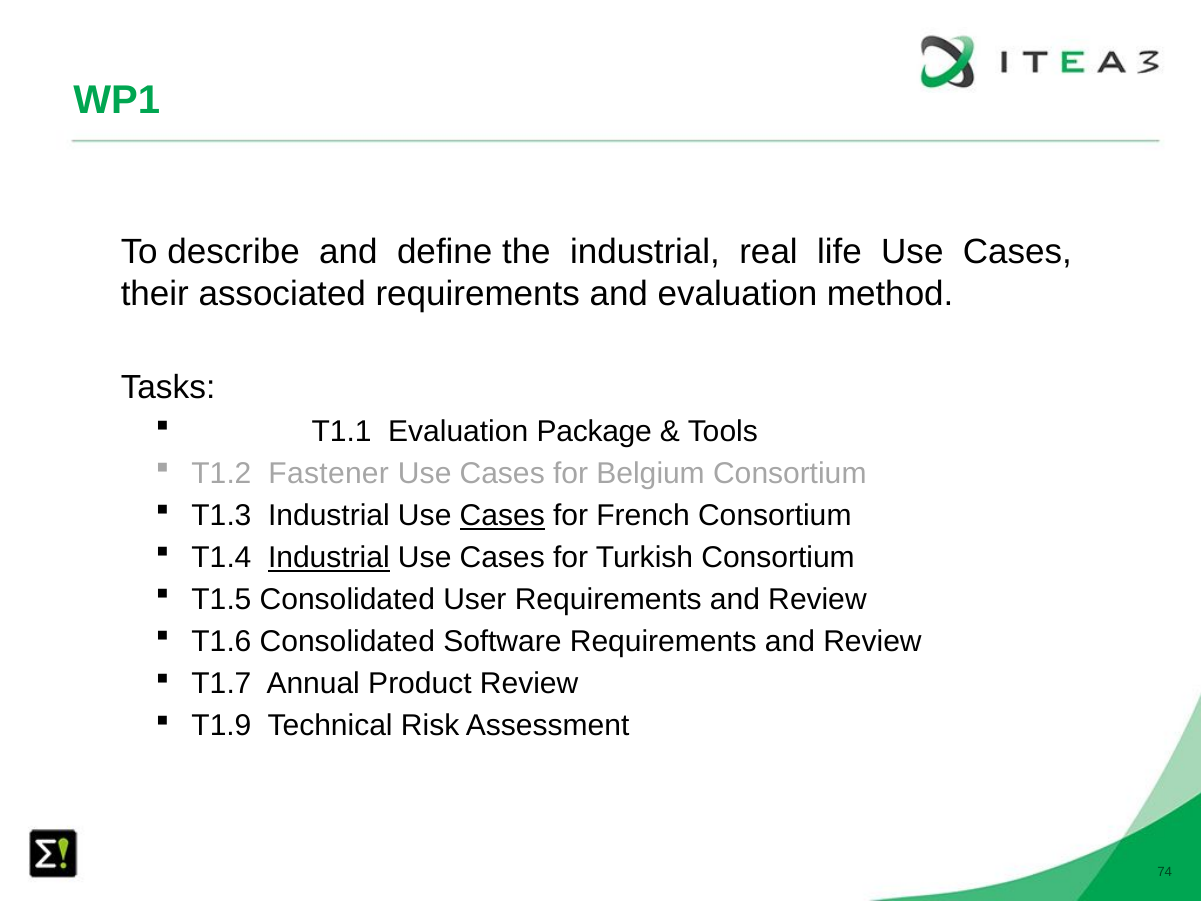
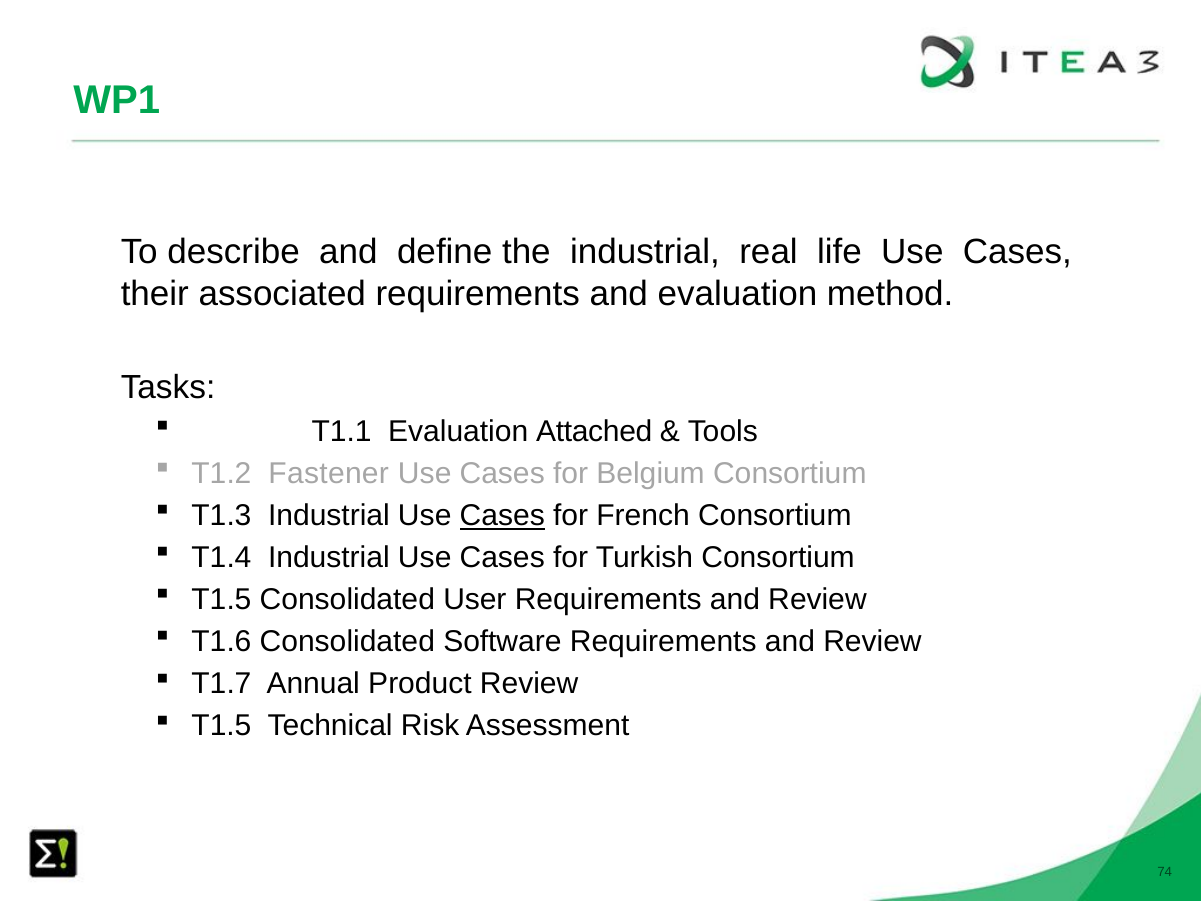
Package: Package -> Attached
Industrial at (329, 558) underline: present -> none
T1.9 at (221, 726): T1.9 -> T1.5
